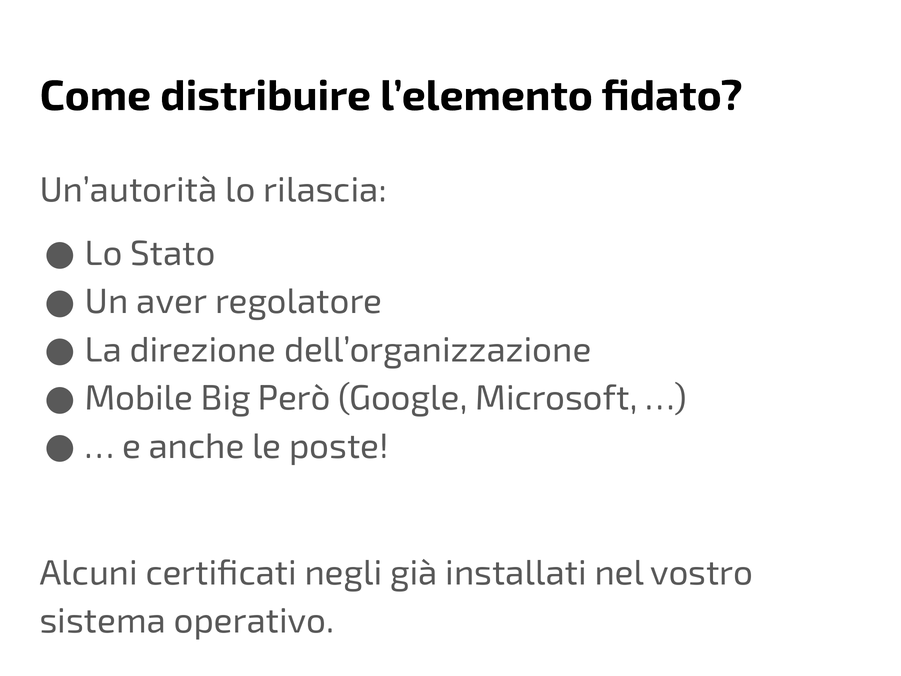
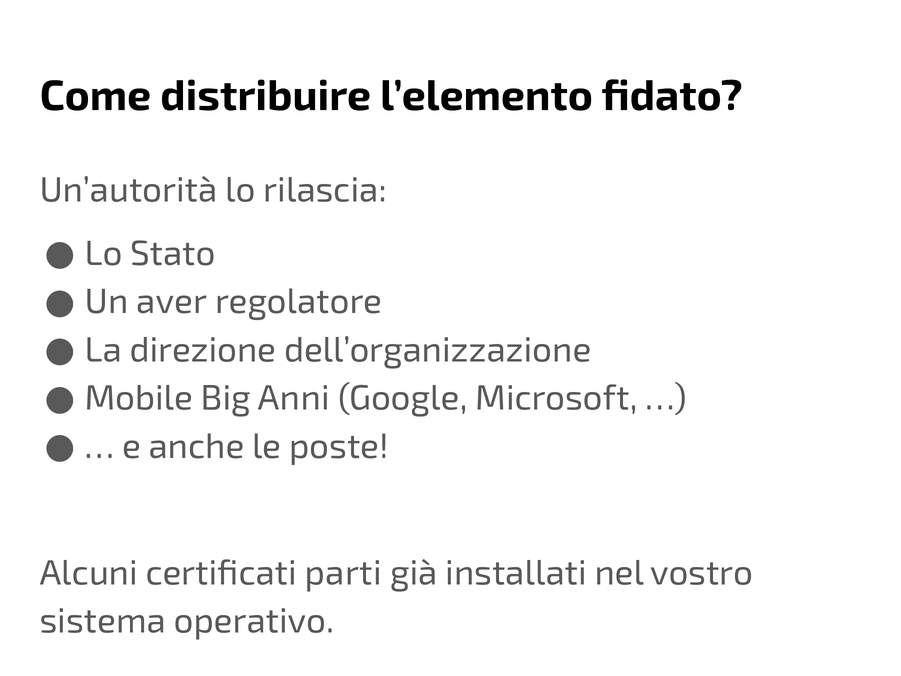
Però: Però -> Anni
negli: negli -> parti
